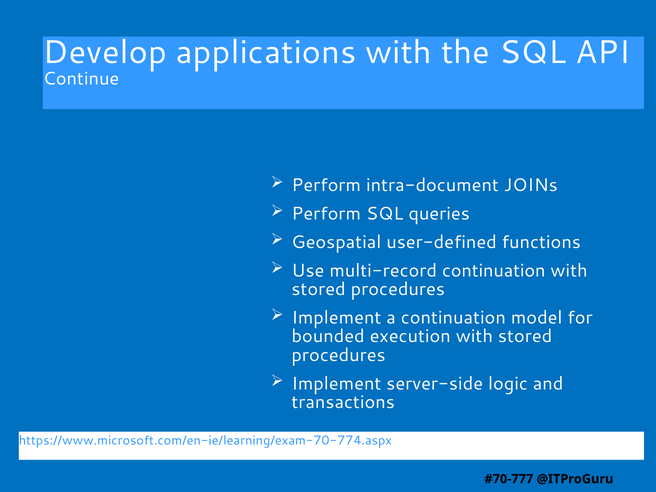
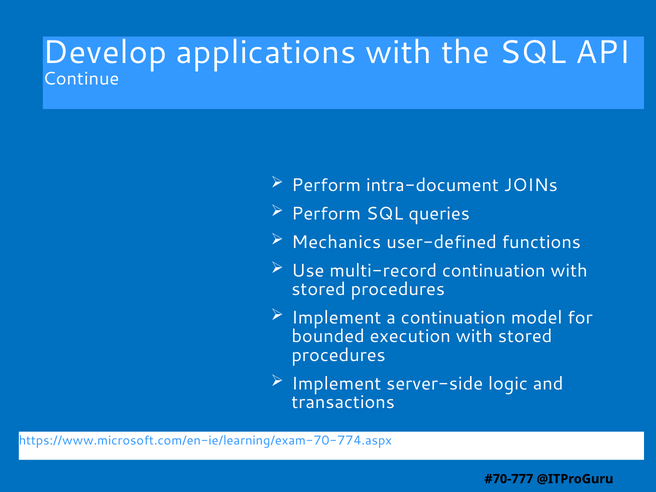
Geospatial: Geospatial -> Mechanics
